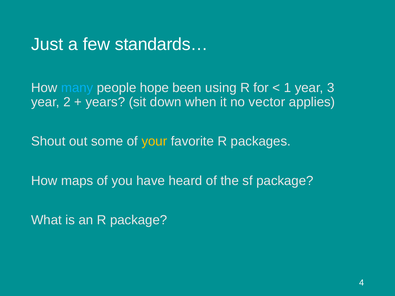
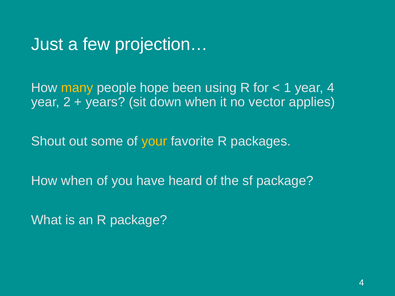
standards…: standards… -> projection…
many colour: light blue -> yellow
year 3: 3 -> 4
How maps: maps -> when
